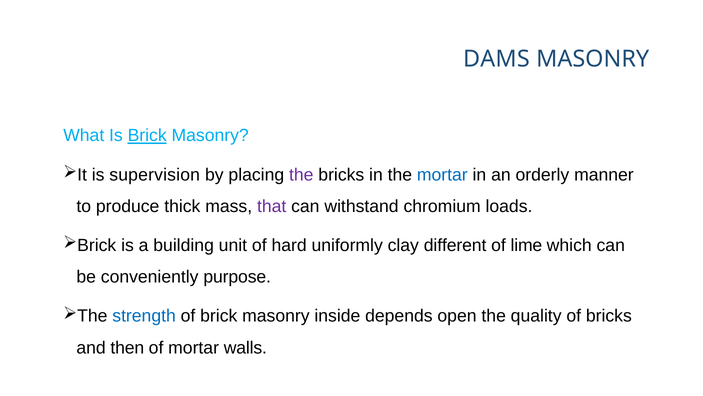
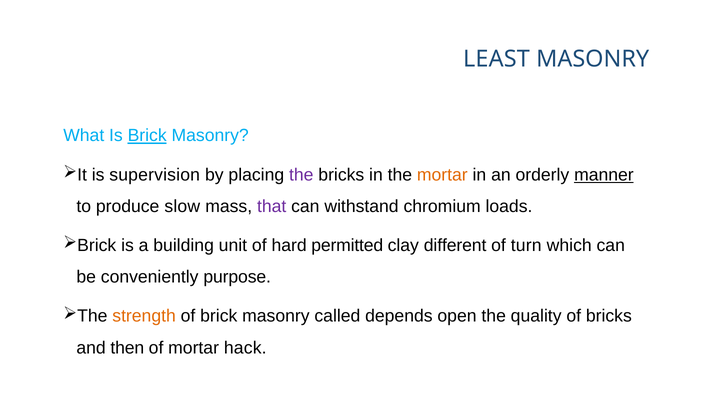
DAMS: DAMS -> LEAST
mortar at (442, 174) colour: blue -> orange
manner underline: none -> present
thick: thick -> slow
uniformly: uniformly -> permitted
lime: lime -> turn
strength colour: blue -> orange
inside: inside -> called
walls: walls -> hack
